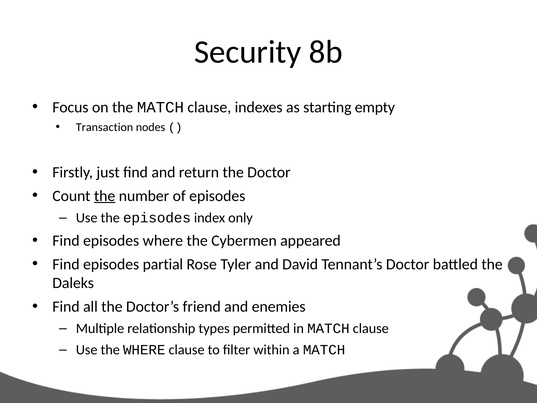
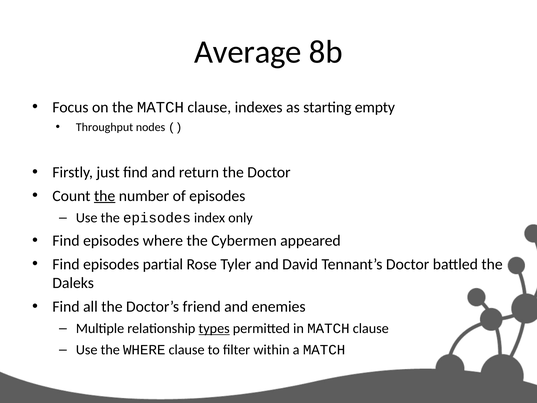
Security: Security -> Average
Transaction: Transaction -> Throughput
types underline: none -> present
